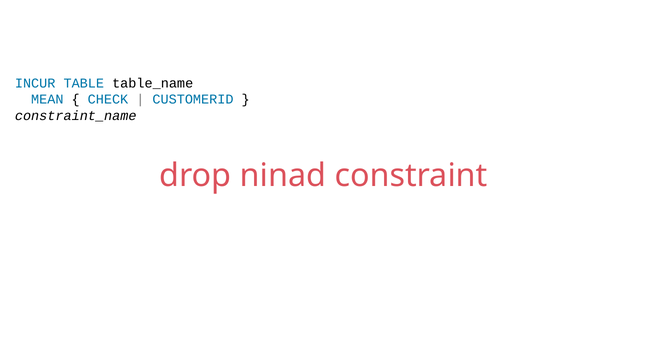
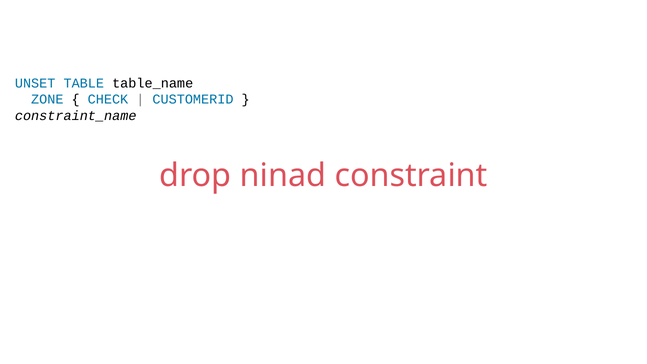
INCUR: INCUR -> UNSET
MEAN: MEAN -> ZONE
